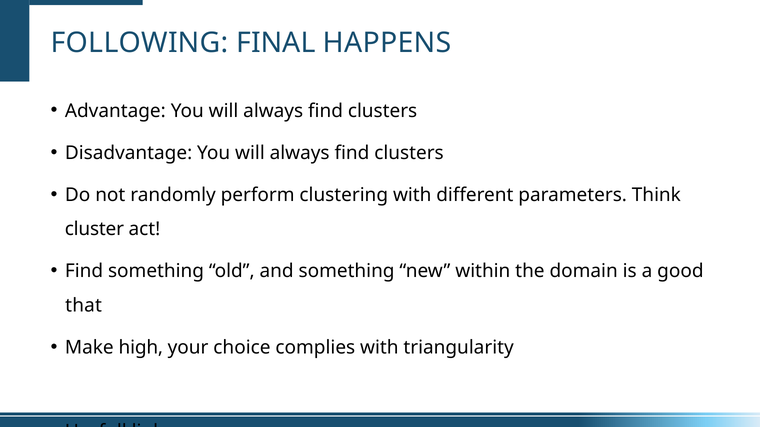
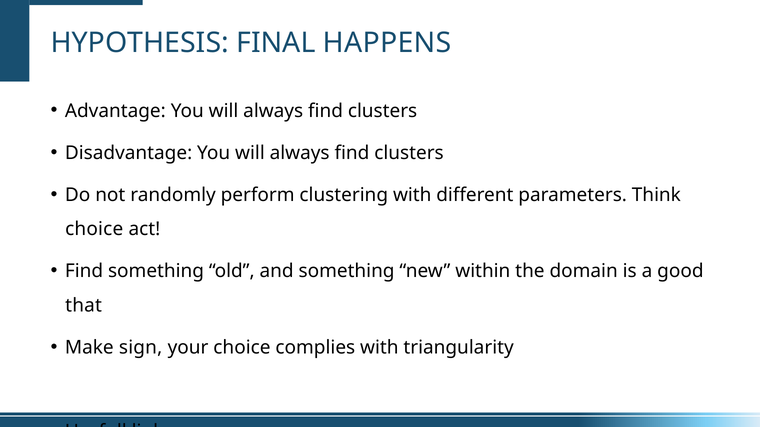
FOLLOWING: FOLLOWING -> HYPOTHESIS
cluster at (94, 229): cluster -> choice
high: high -> sign
